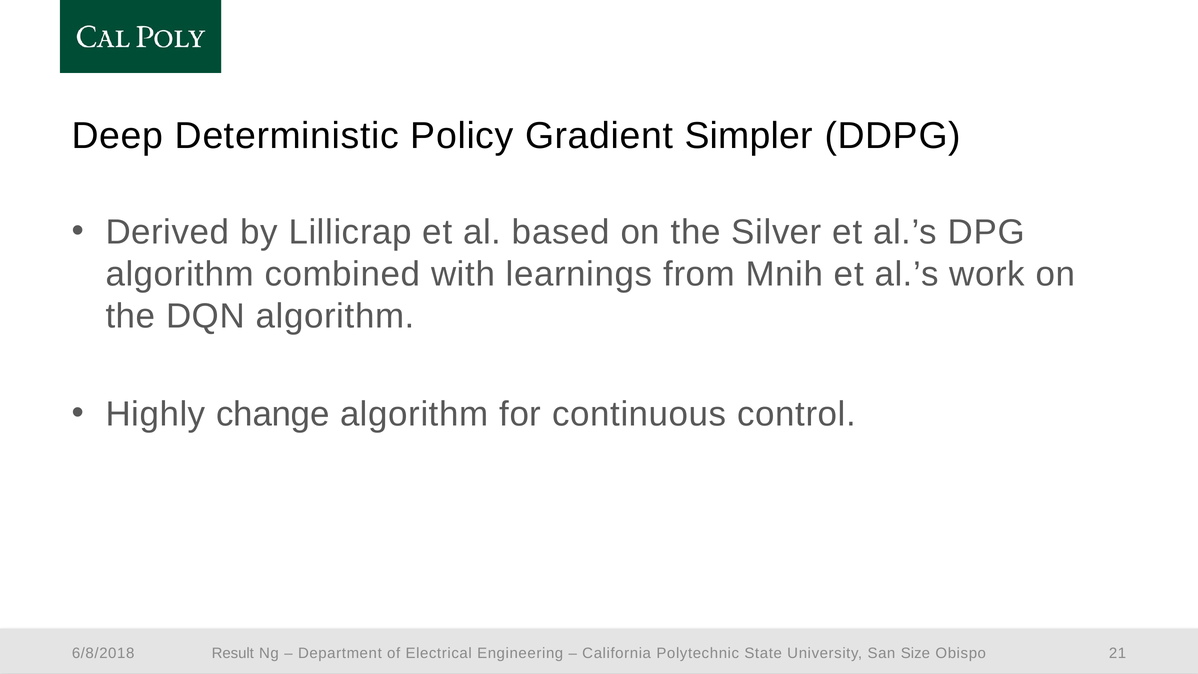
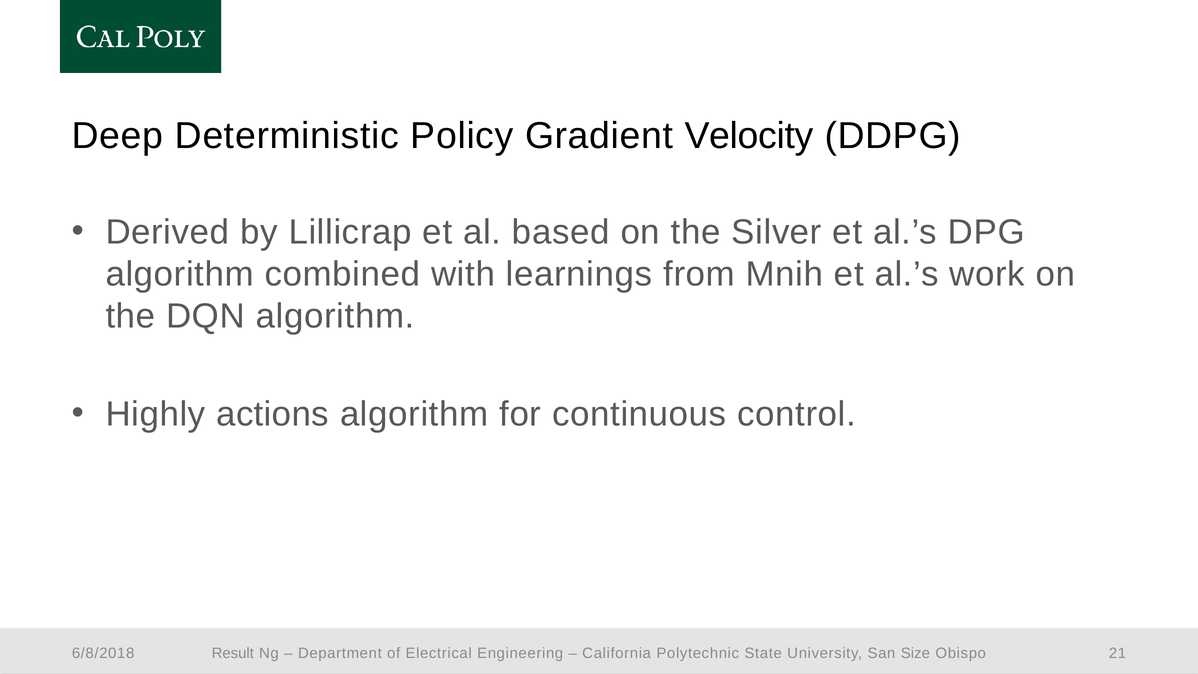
Simpler: Simpler -> Velocity
change: change -> actions
